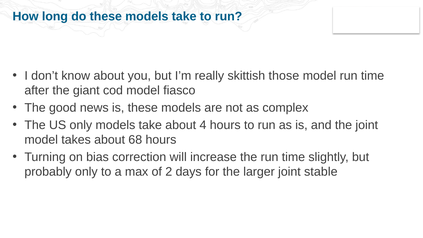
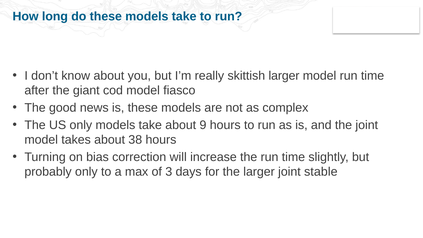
skittish those: those -> larger
4: 4 -> 9
68: 68 -> 38
2: 2 -> 3
